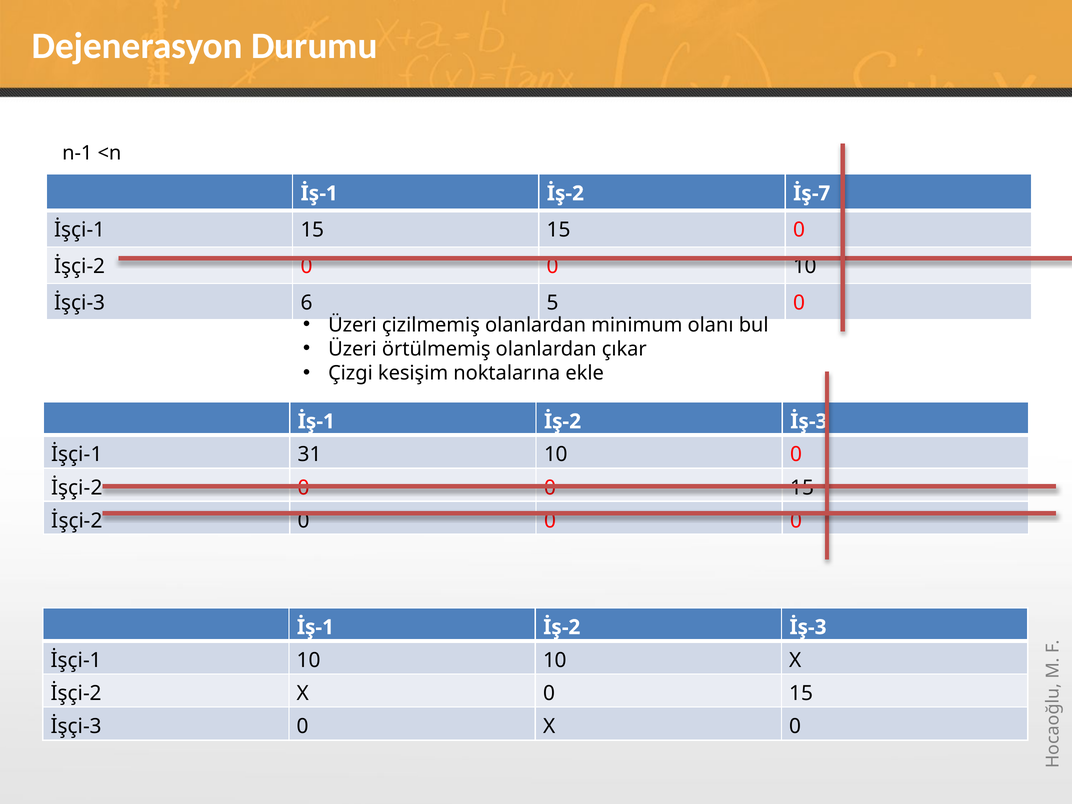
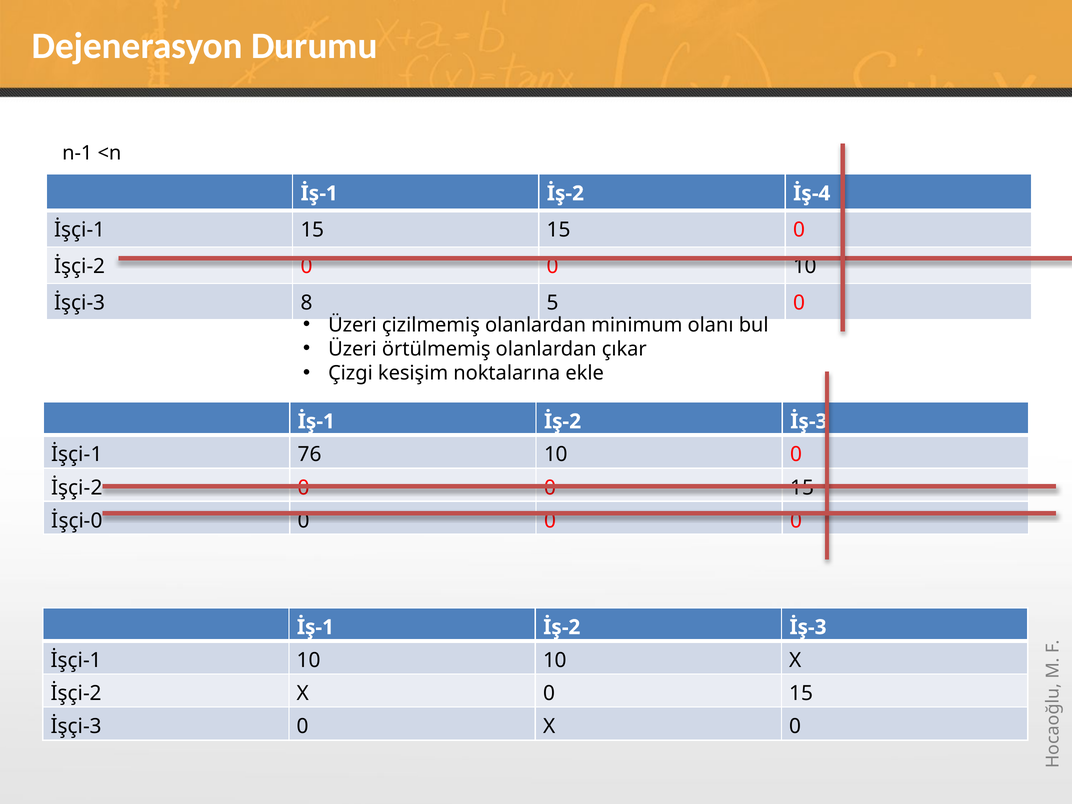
İş-7: İş-7 -> İş-4
6: 6 -> 8
31: 31 -> 76
İşçi-2 at (77, 521): İşçi-2 -> İşçi-0
